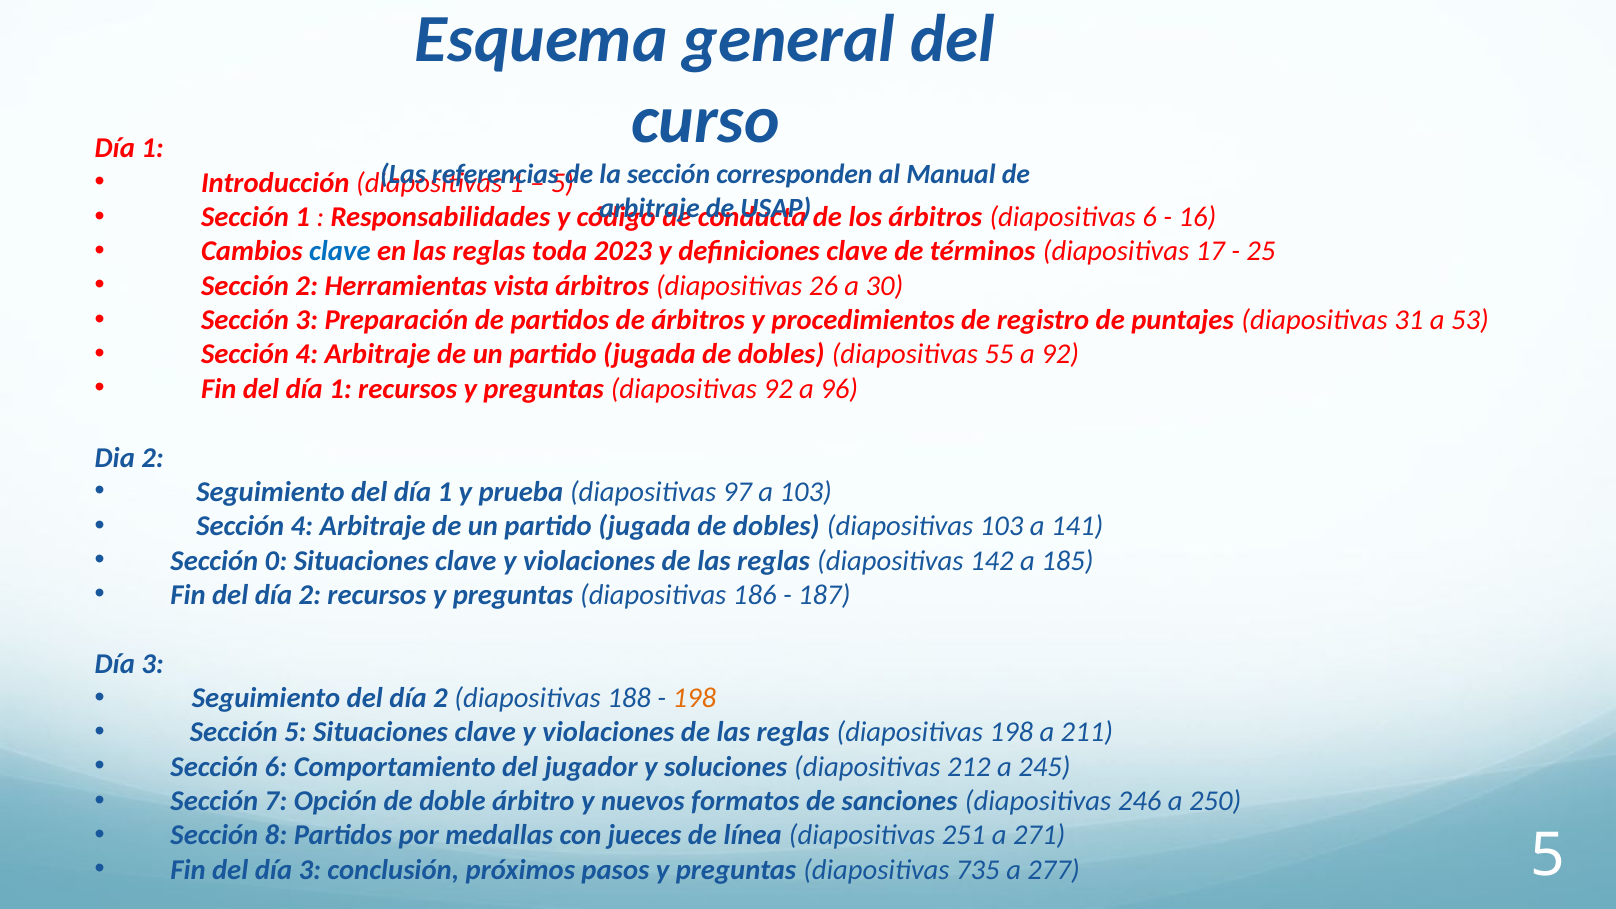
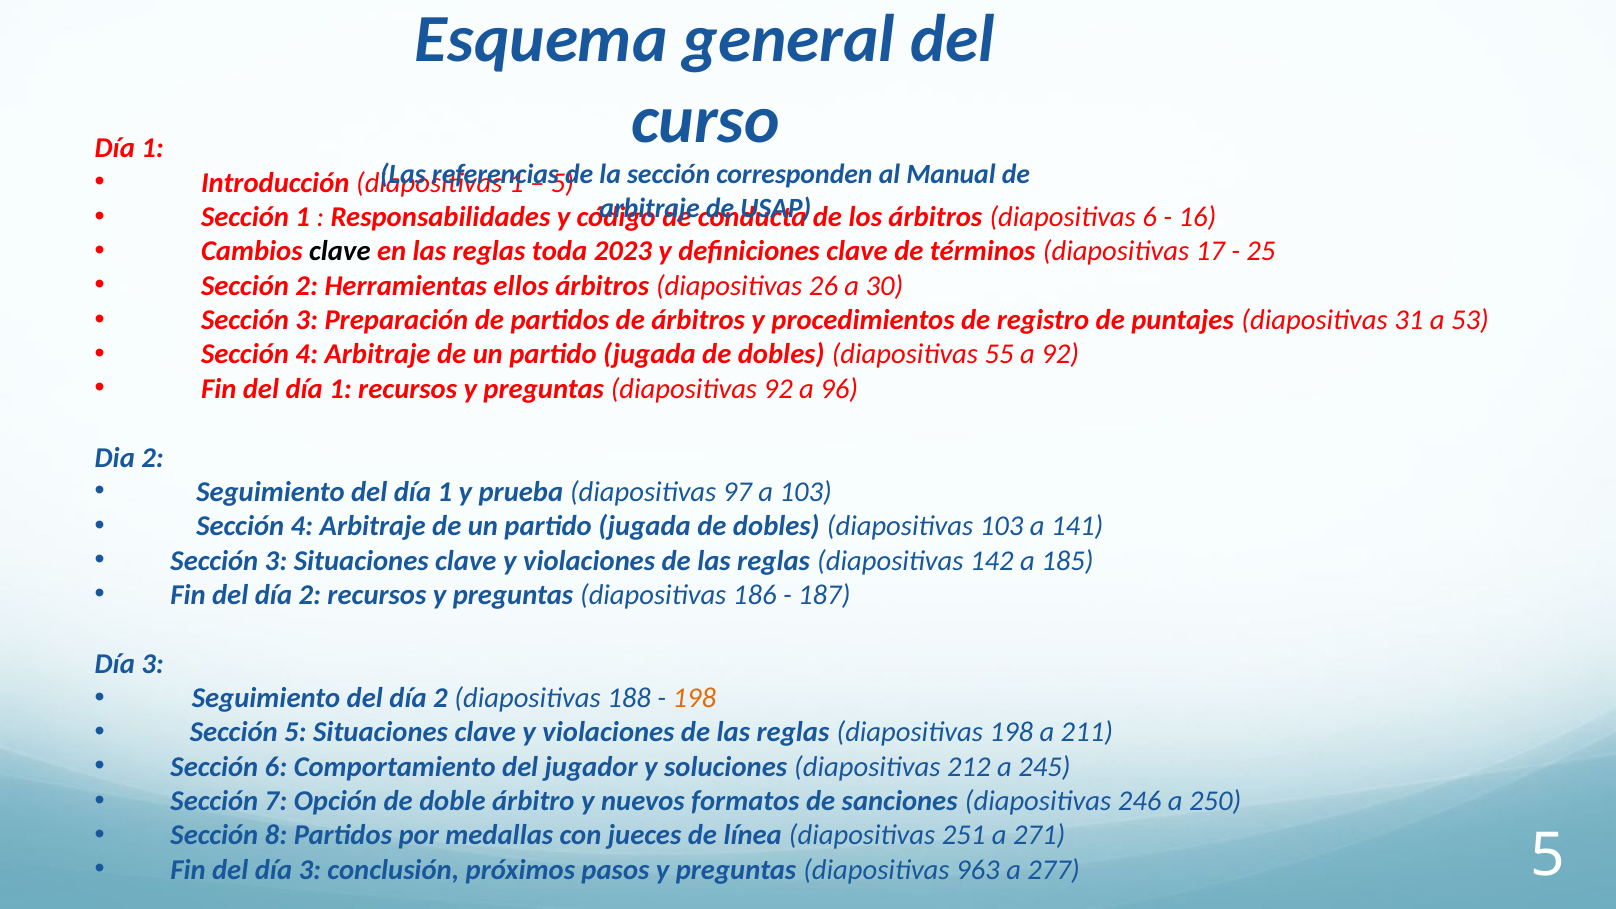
clave at (340, 251) colour: blue -> black
vista: vista -> ellos
0 at (276, 561): 0 -> 3
735: 735 -> 963
